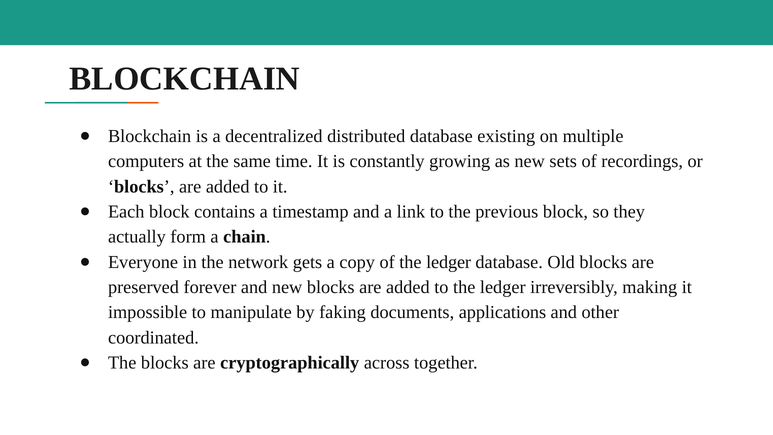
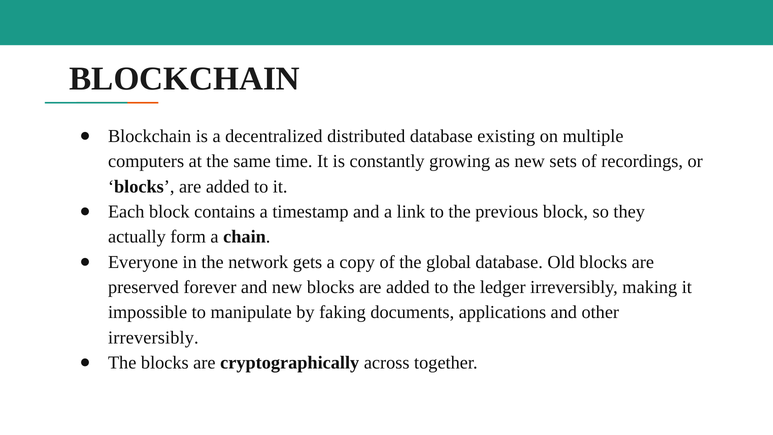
of the ledger: ledger -> global
coordinated at (153, 338): coordinated -> irreversibly
